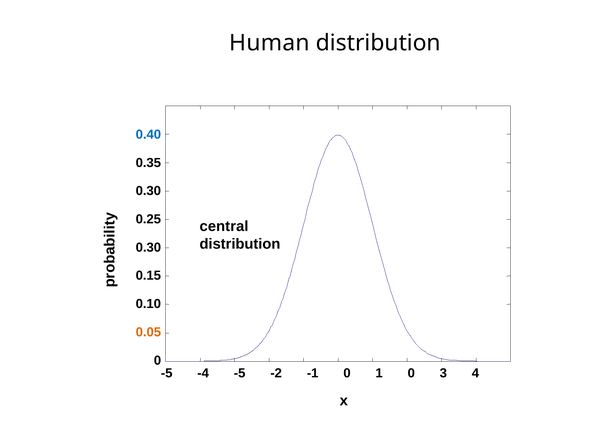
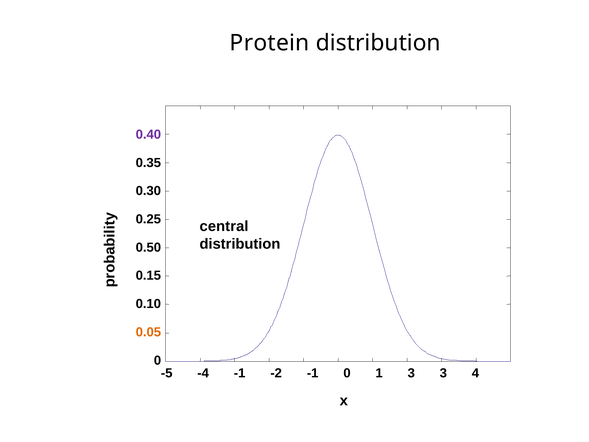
Human: Human -> Protein
0.40 colour: blue -> purple
0.30 at (148, 247): 0.30 -> 0.50
-5 at (240, 373): -5 -> -1
1 0: 0 -> 3
